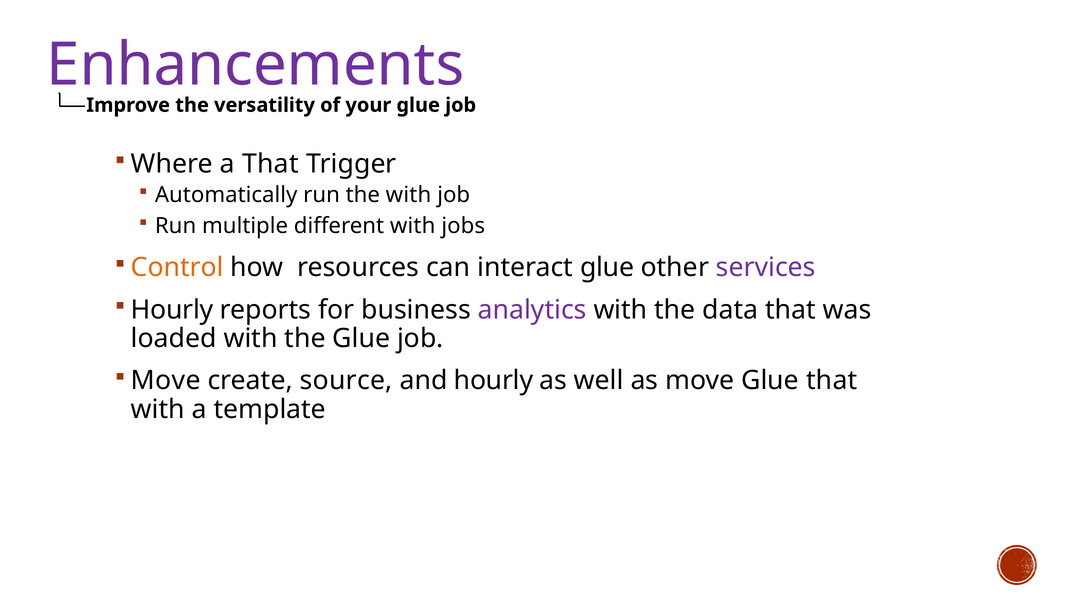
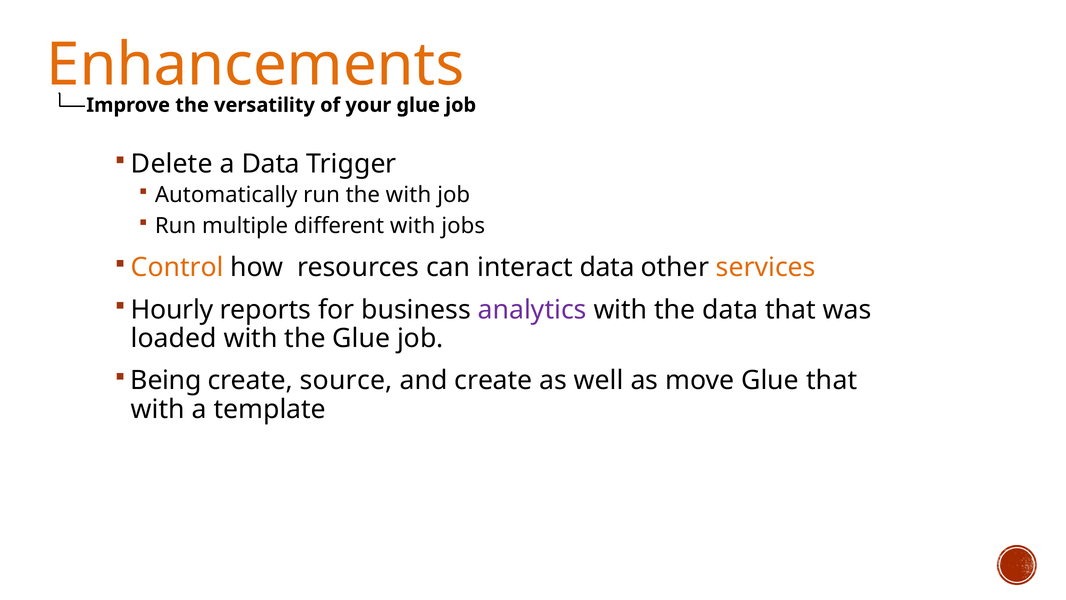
Enhancements colour: purple -> orange
Where: Where -> Delete
a That: That -> Data
interact glue: glue -> data
services colour: purple -> orange
Move at (166, 380): Move -> Being
and hourly: hourly -> create
